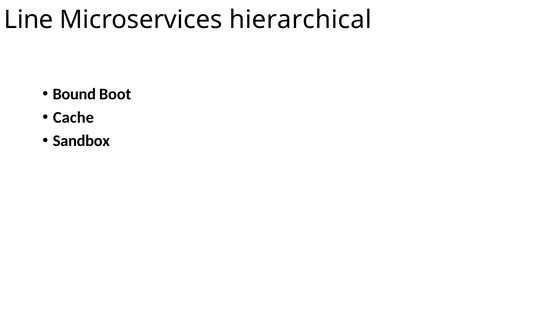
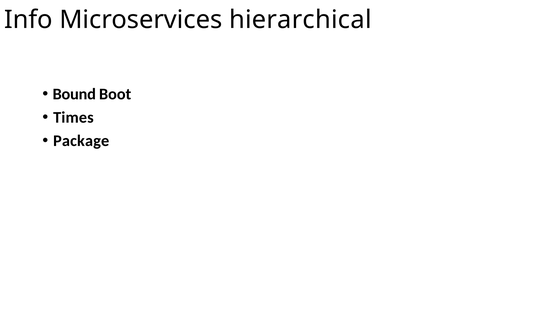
Line: Line -> Info
Cache: Cache -> Times
Sandbox: Sandbox -> Package
